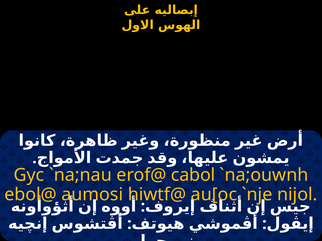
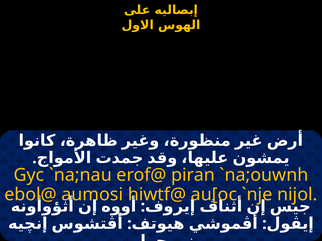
cabol: cabol -> piran
